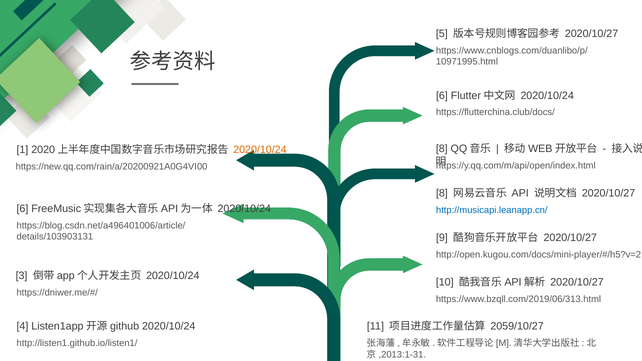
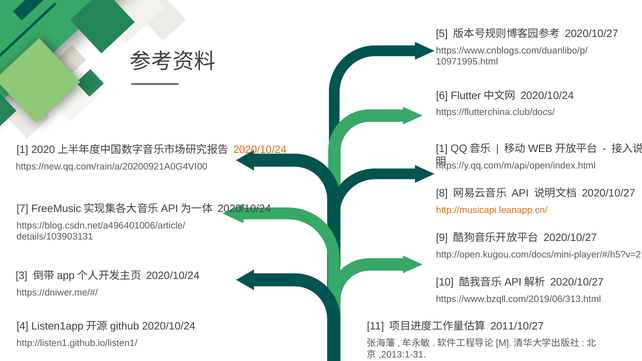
8 at (442, 149): 8 -> 1
6 at (22, 209): 6 -> 7
http://musicapi.leanapp.cn/ colour: blue -> orange
2059/10/27: 2059/10/27 -> 2011/10/27
